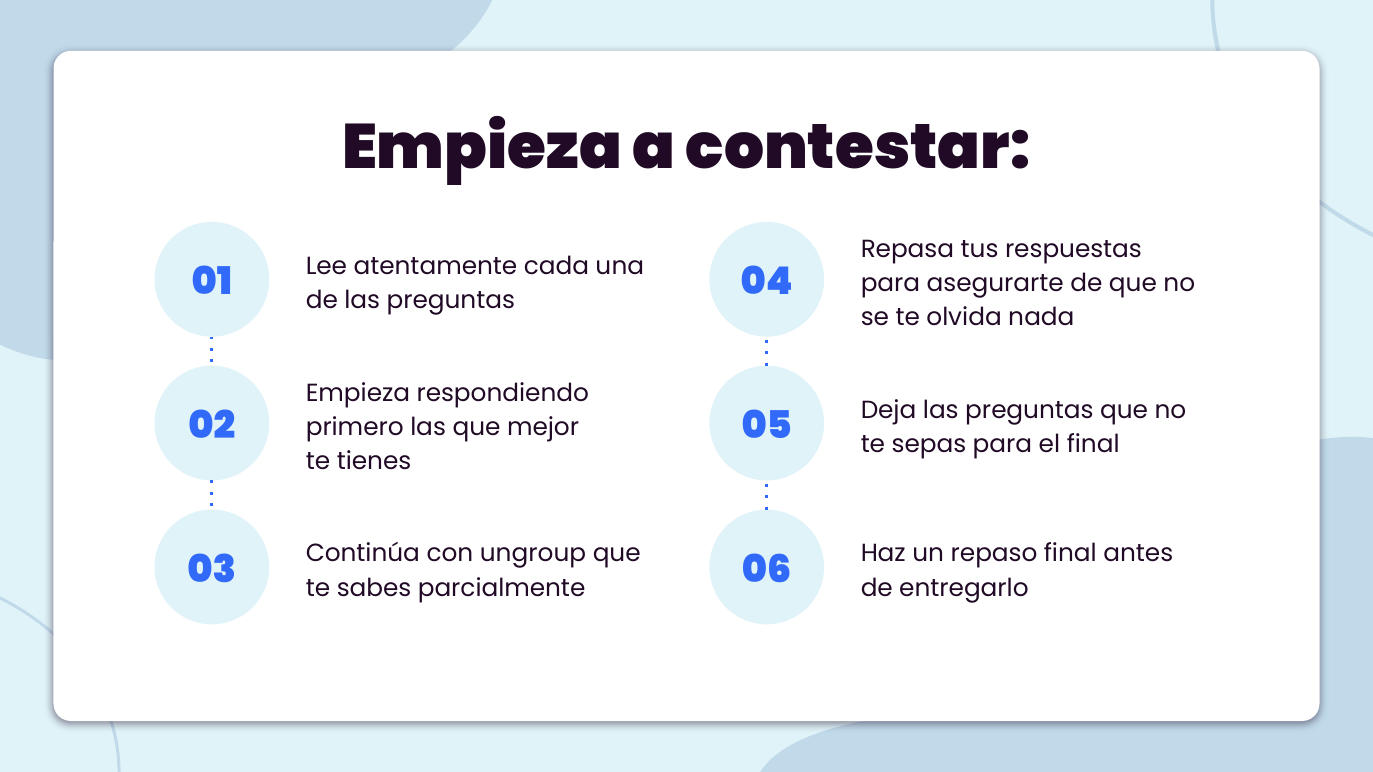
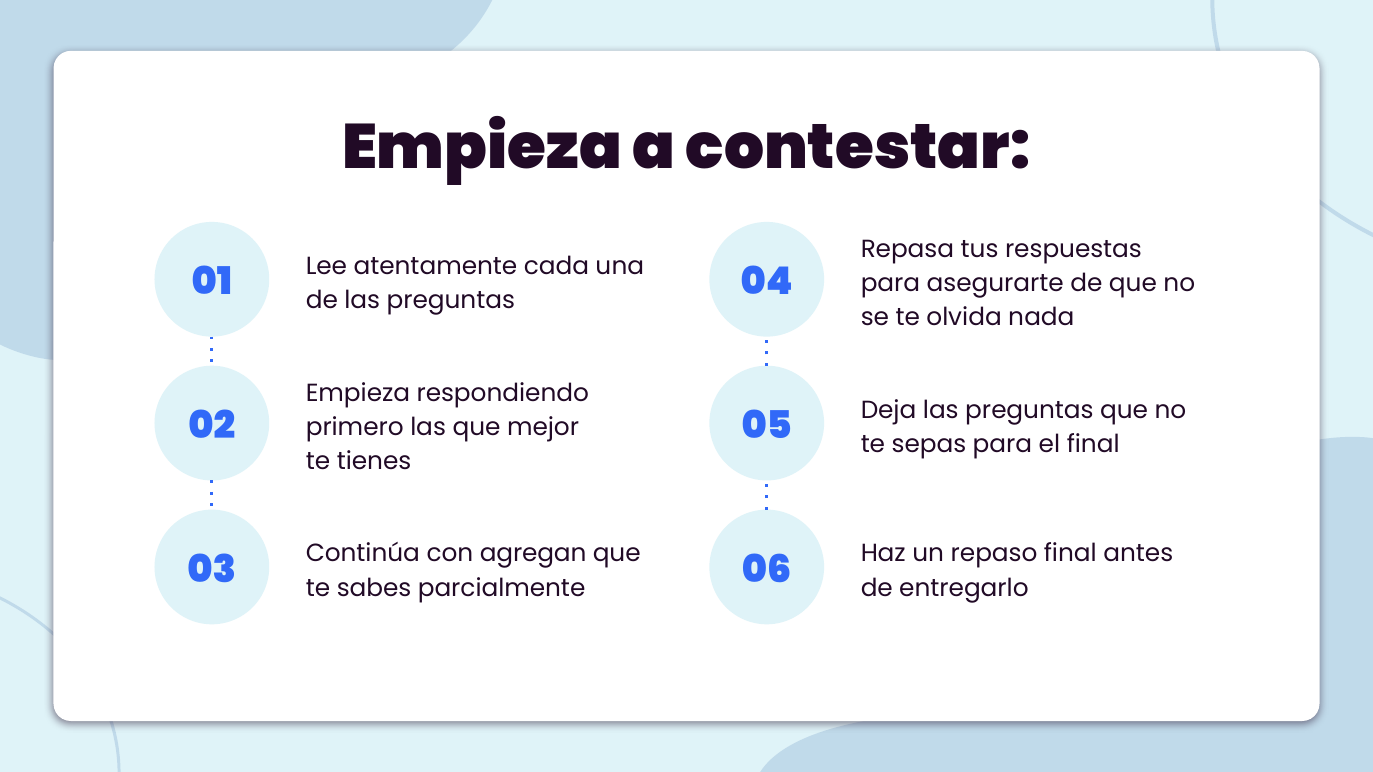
ungroup: ungroup -> agregan
